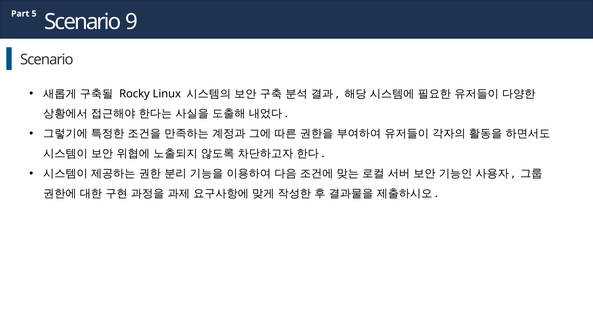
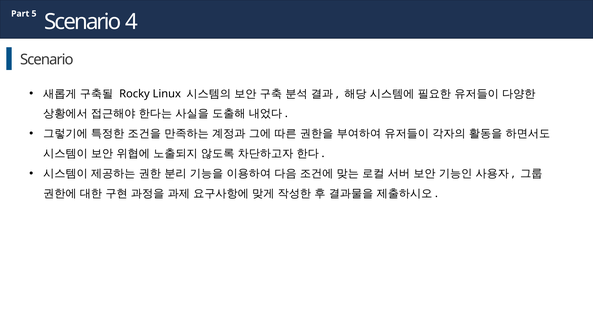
9: 9 -> 4
